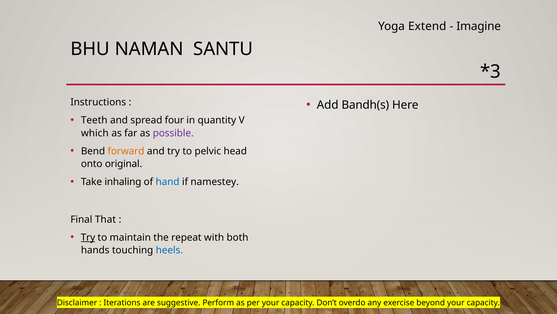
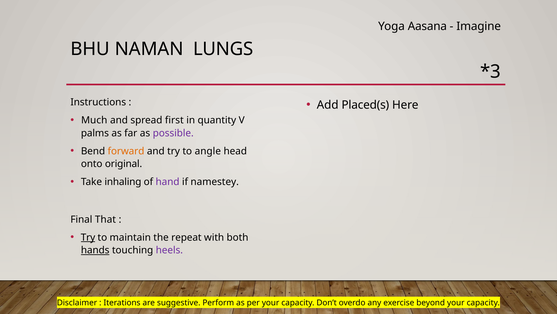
Extend: Extend -> Aasana
SANTU: SANTU -> LUNGS
Bandh(s: Bandh(s -> Placed(s
Teeth: Teeth -> Much
four: four -> first
which: which -> palms
pelvic: pelvic -> angle
hand colour: blue -> purple
hands underline: none -> present
heels colour: blue -> purple
